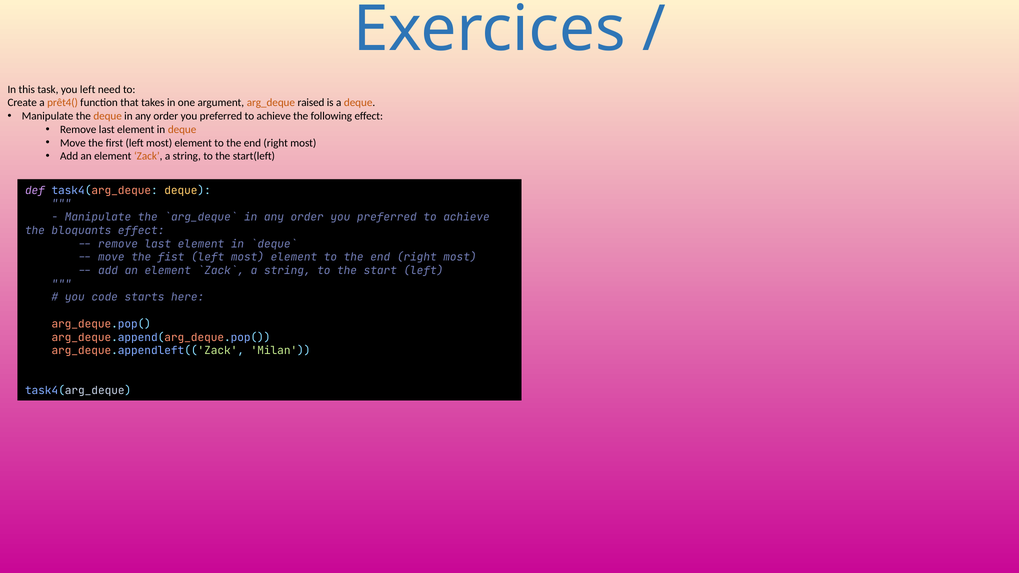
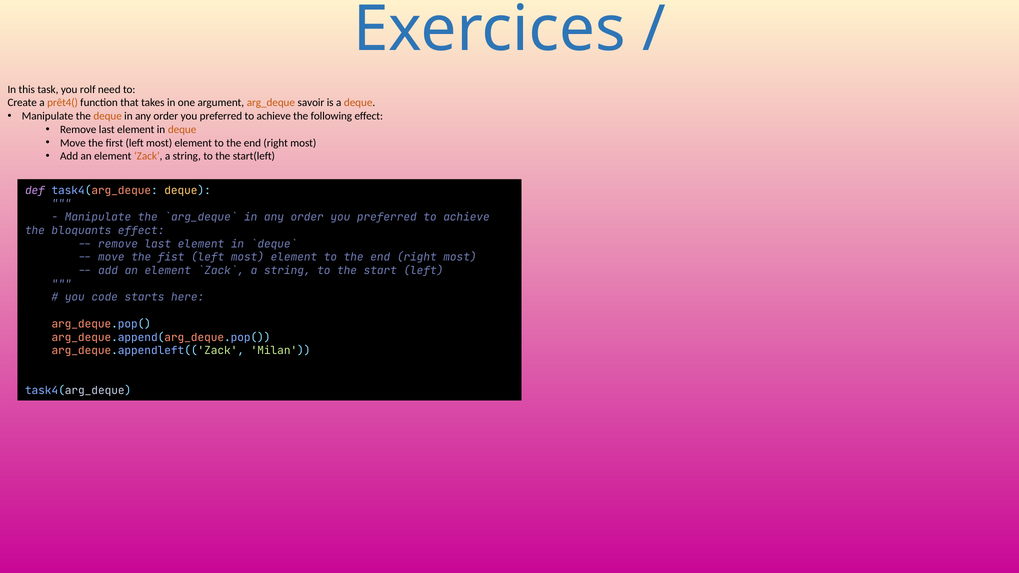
you left: left -> rolf
raised: raised -> savoir
